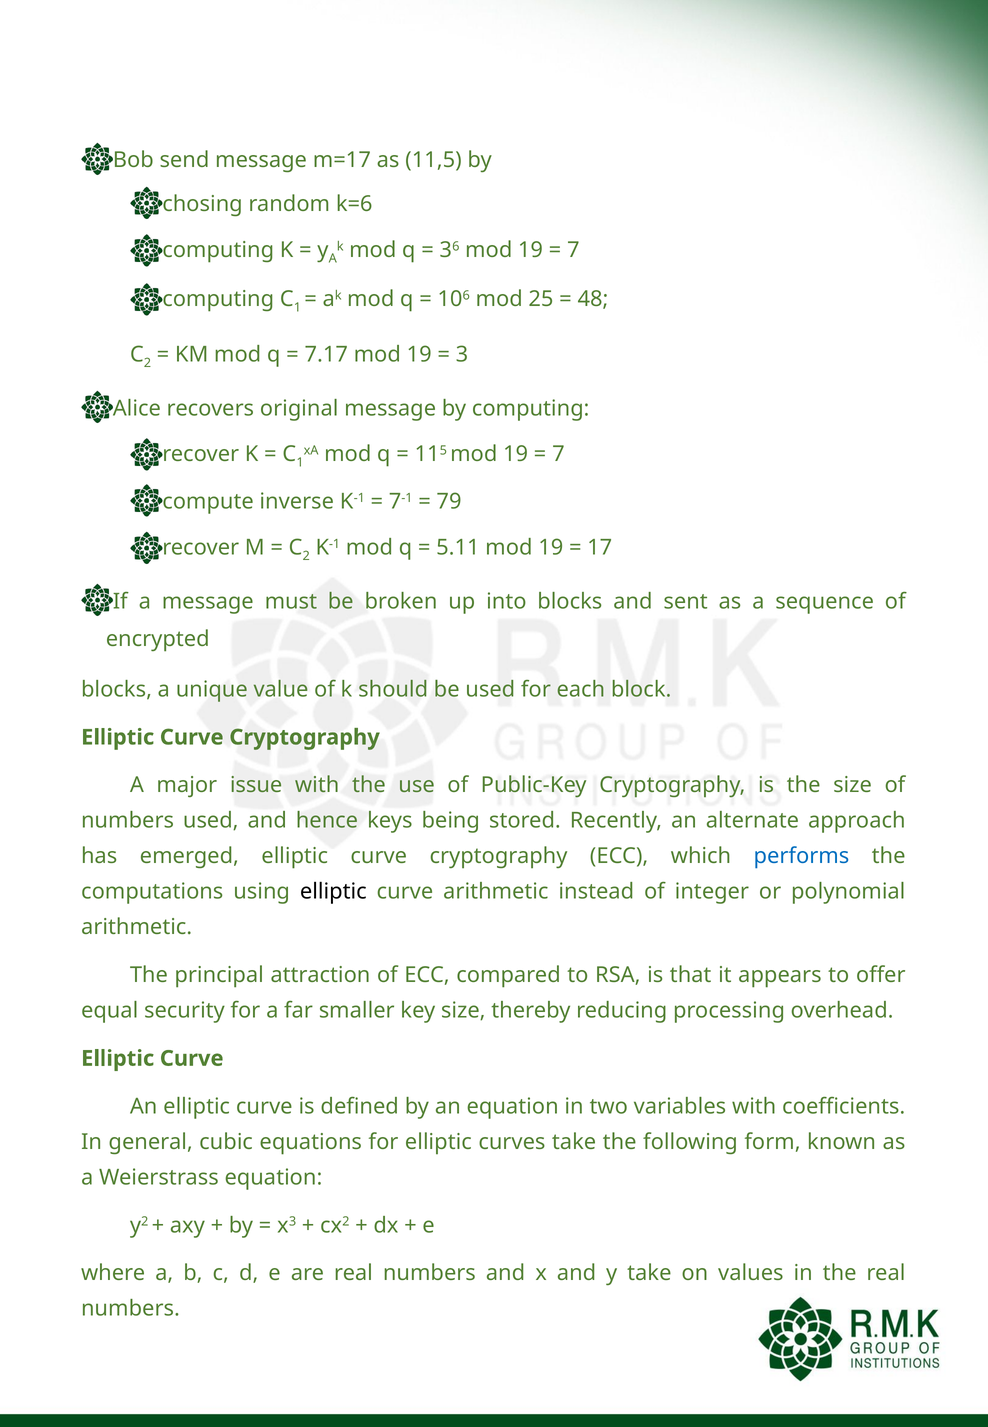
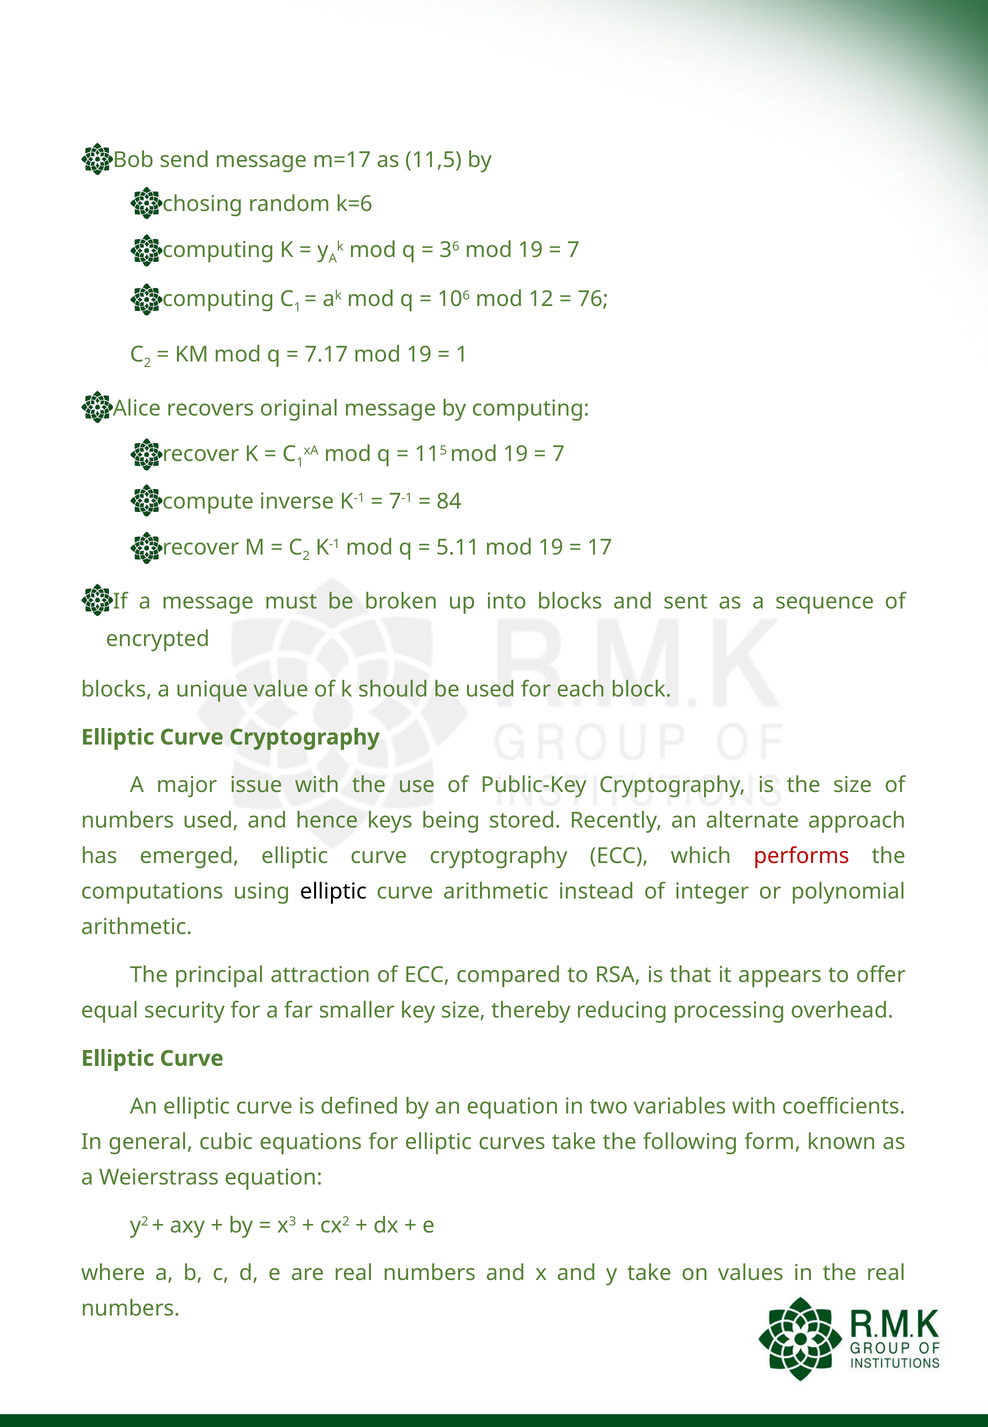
25: 25 -> 12
48: 48 -> 76
3 at (462, 355): 3 -> 1
79: 79 -> 84
performs colour: blue -> red
